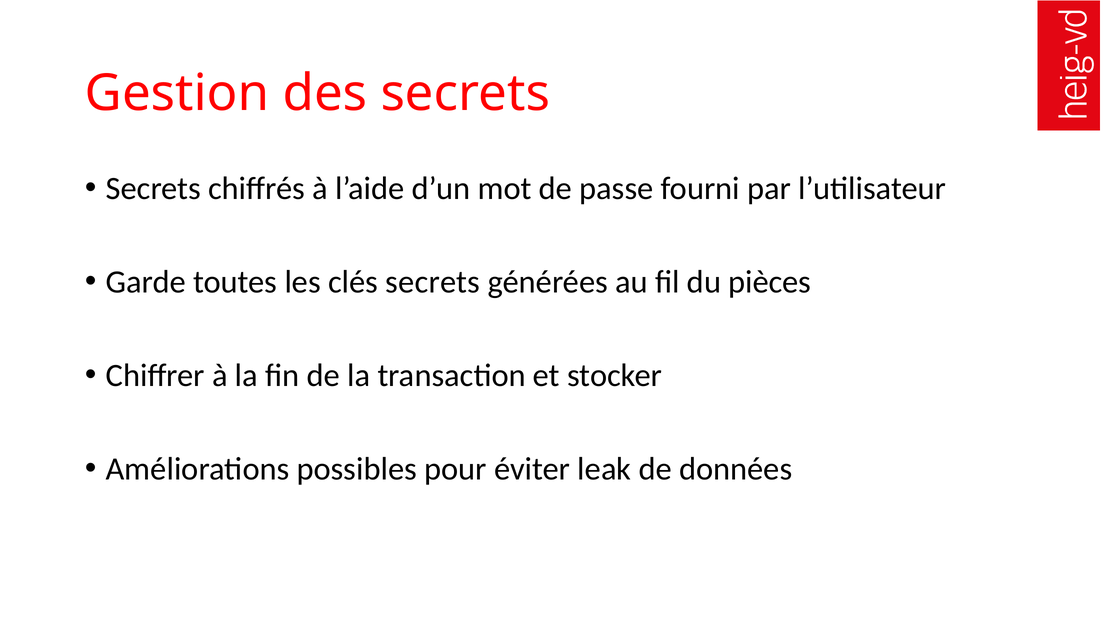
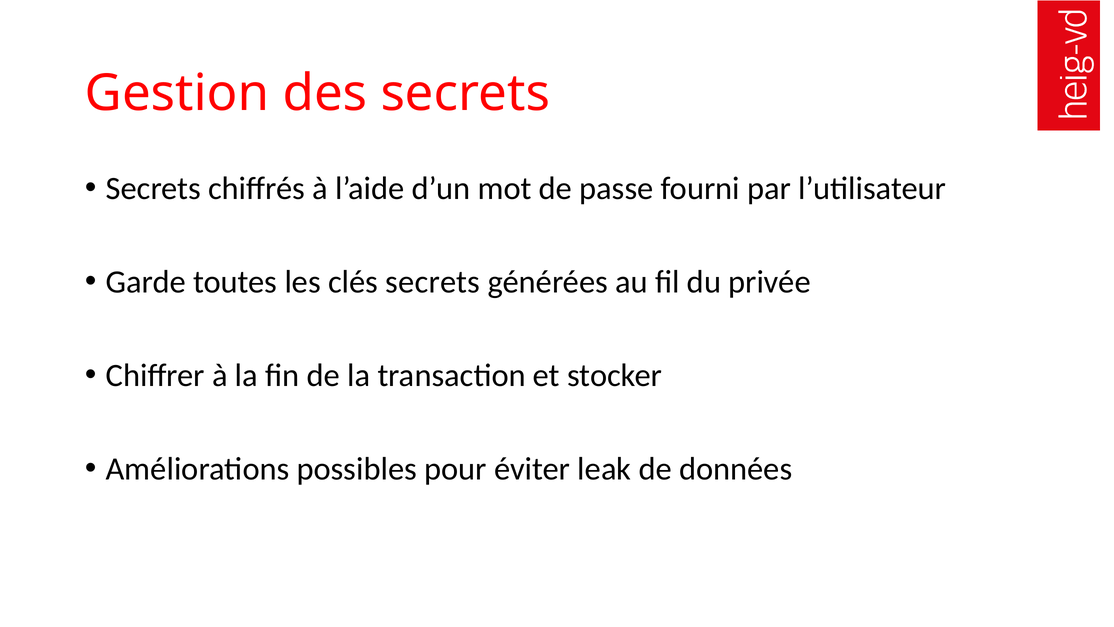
pièces: pièces -> privée
